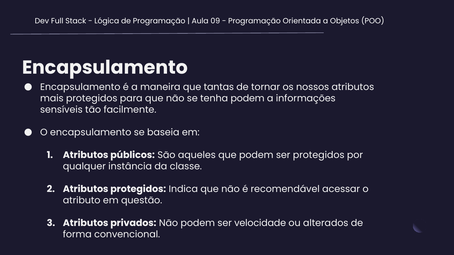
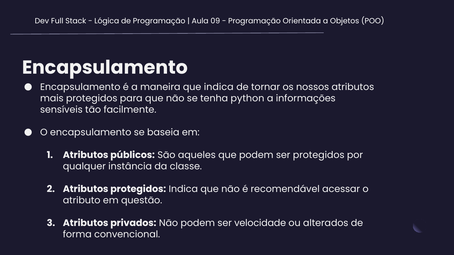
que tantas: tantas -> indica
tenha podem: podem -> python
